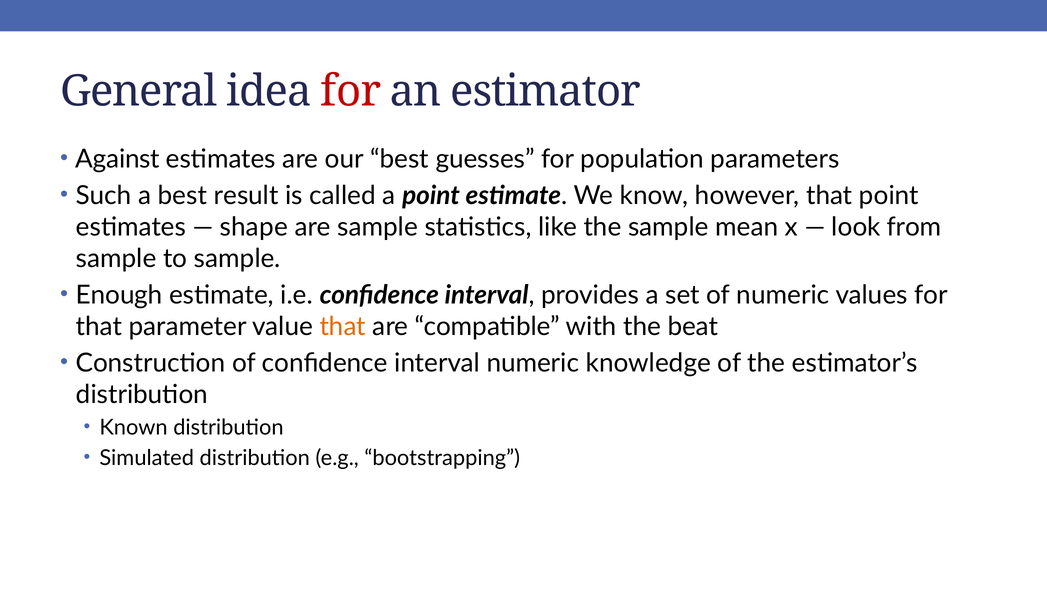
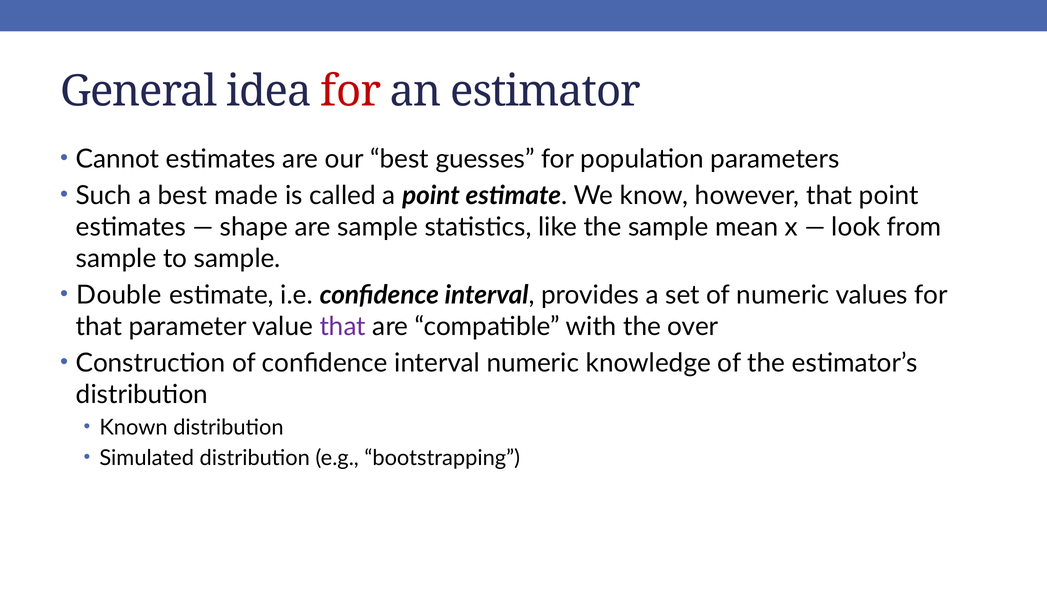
Against: Against -> Cannot
result: result -> made
Enough: Enough -> Double
that at (343, 326) colour: orange -> purple
beat: beat -> over
